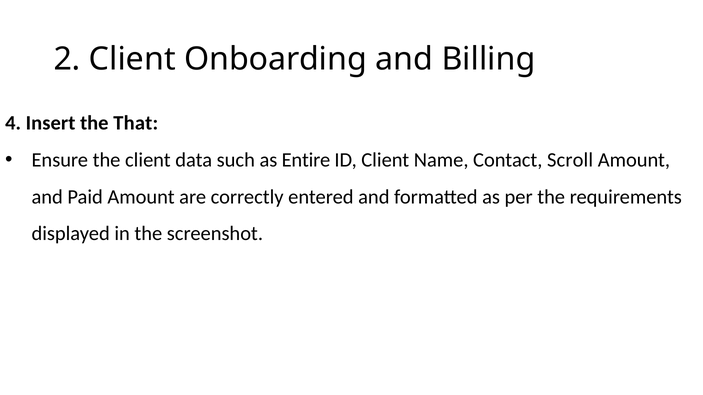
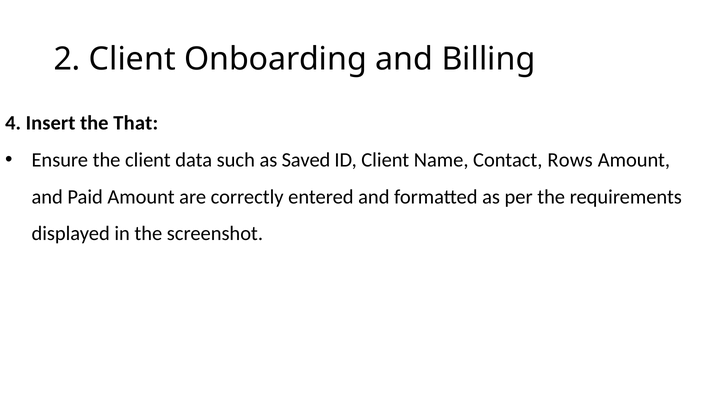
Entire: Entire -> Saved
Scroll: Scroll -> Rows
